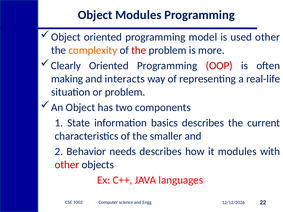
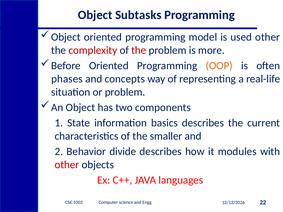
Object Modules: Modules -> Subtasks
complexity colour: orange -> red
Clearly: Clearly -> Before
OOP colour: red -> orange
making: making -> phases
interacts: interacts -> concepts
needs: needs -> divide
